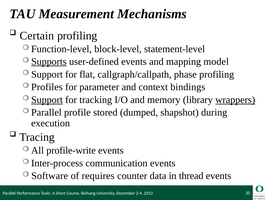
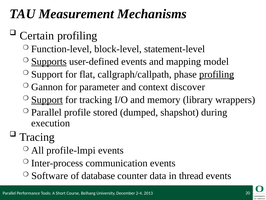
profiling at (217, 74) underline: none -> present
Profiles: Profiles -> Gannon
bindings: bindings -> discover
wrappers underline: present -> none
profile-write: profile-write -> profile-lmpi
requires: requires -> database
